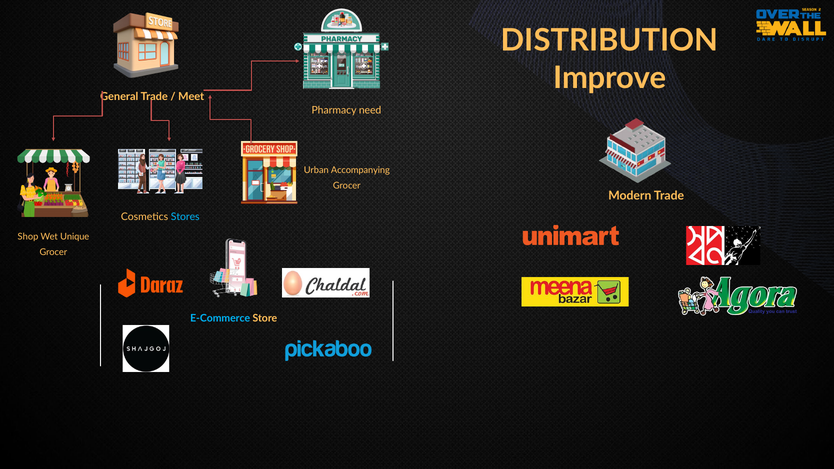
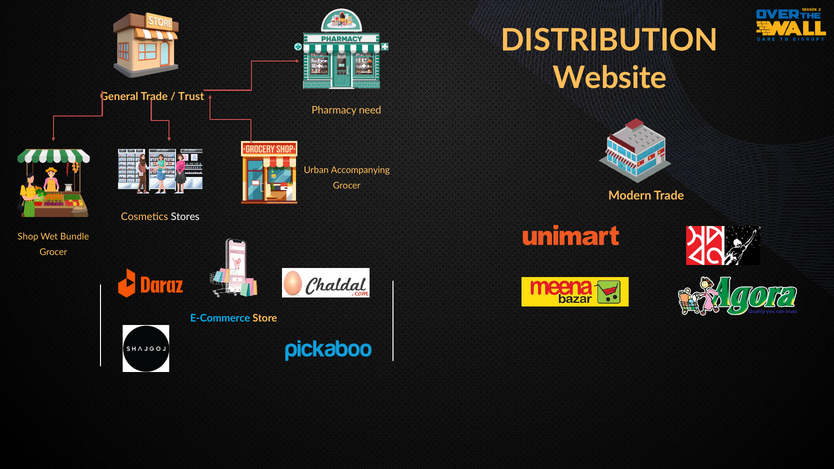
Improve: Improve -> Website
Meet: Meet -> Trust
Stores colour: light blue -> white
Unique: Unique -> Bundle
